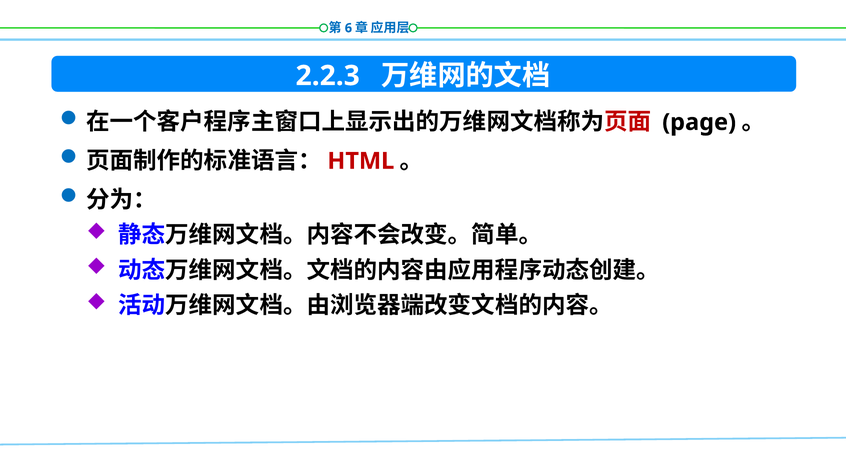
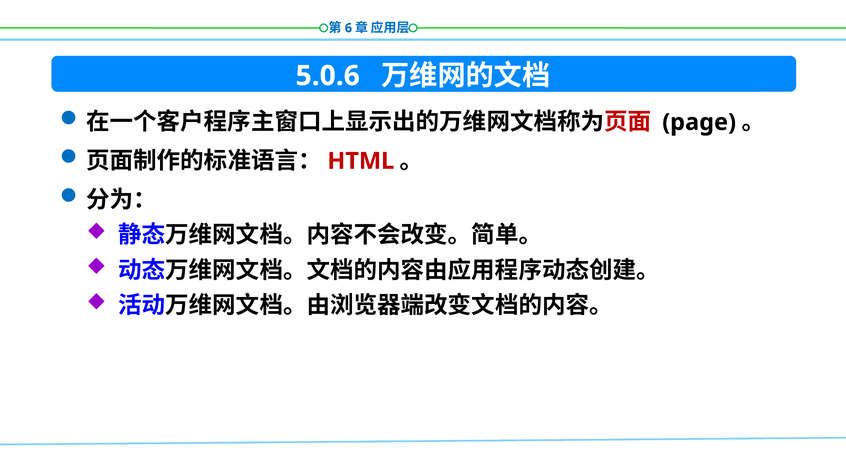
2.2.3: 2.2.3 -> 5.0.6
